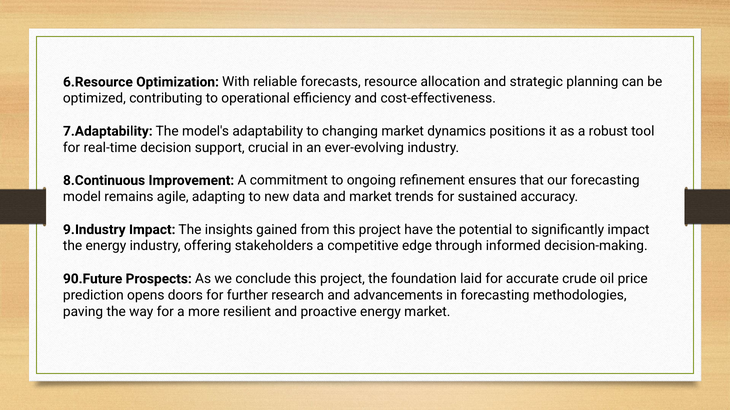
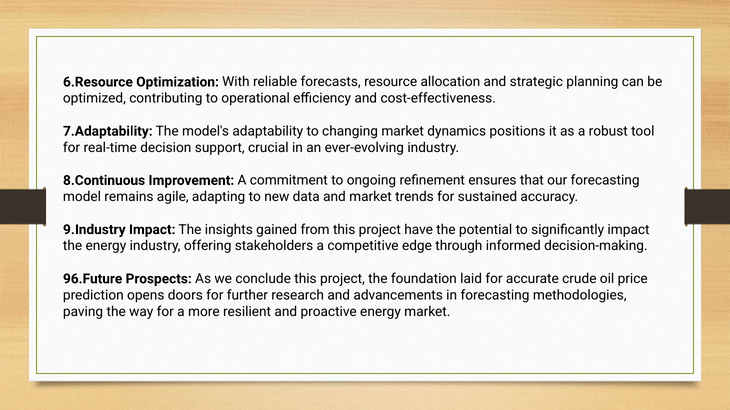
90.Future: 90.Future -> 96.Future
